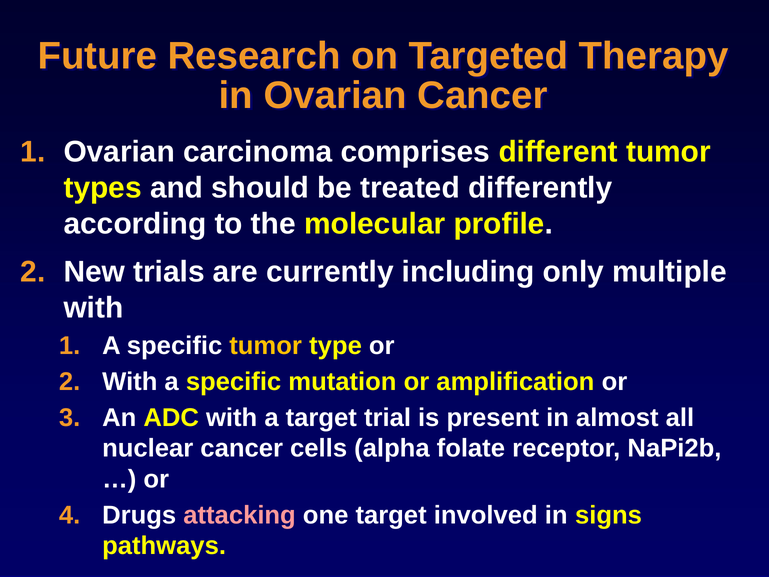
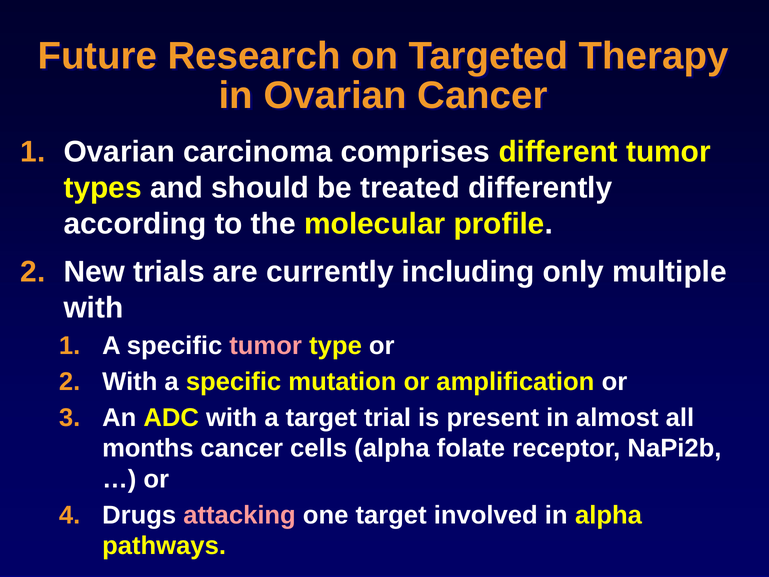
tumor at (266, 346) colour: yellow -> pink
nuclear: nuclear -> months
in signs: signs -> alpha
